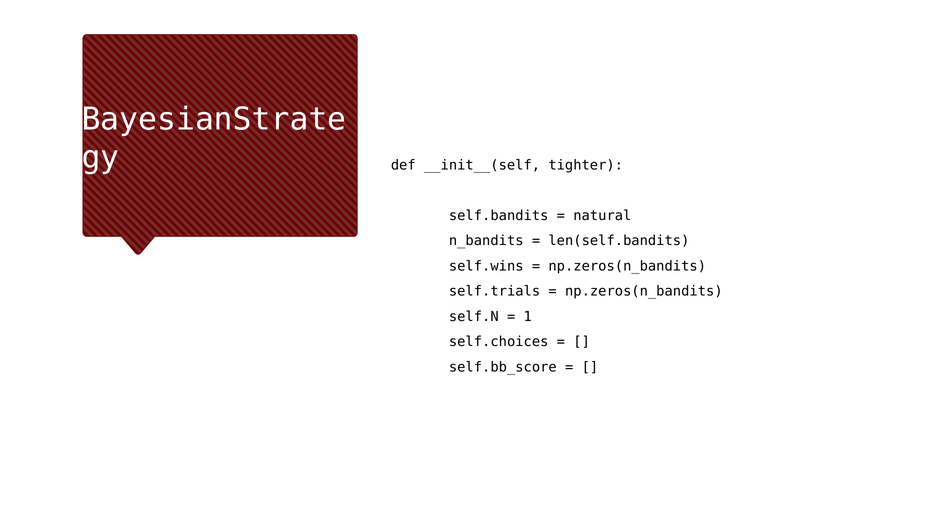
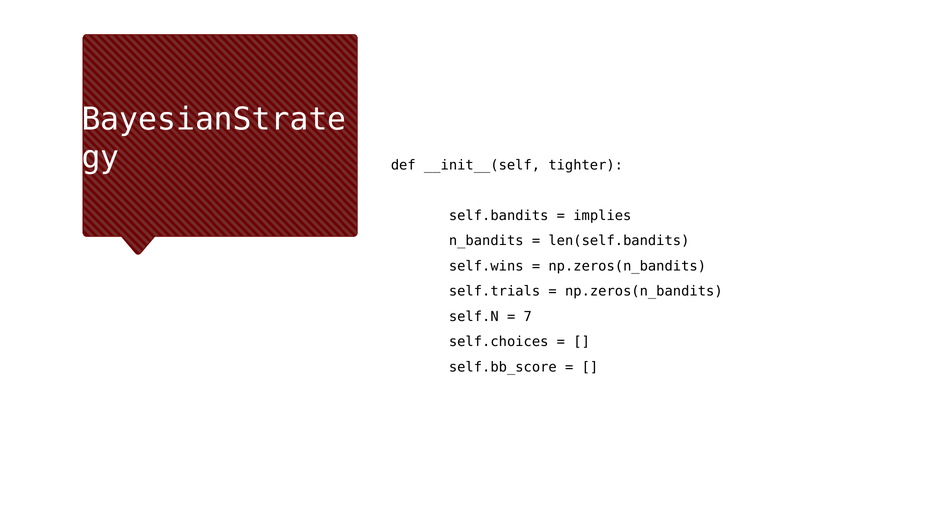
natural: natural -> implies
1: 1 -> 7
